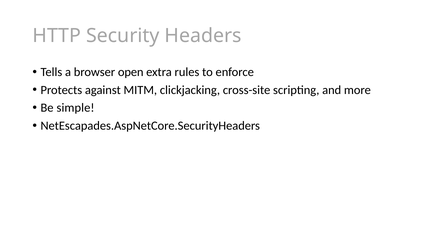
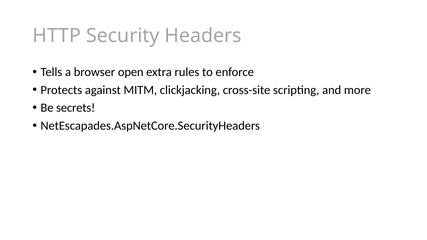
simple: simple -> secrets
